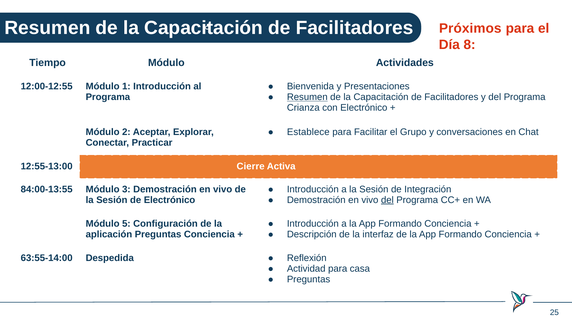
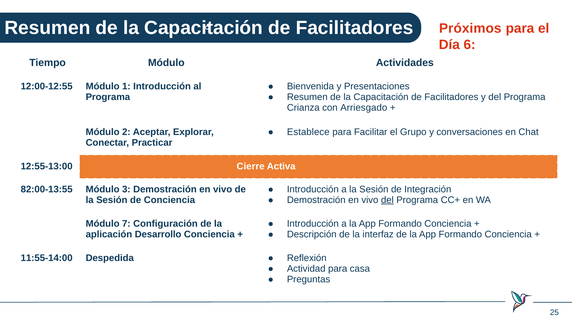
8: 8 -> 6
Resumen at (307, 97) underline: present -> none
con Electrónico: Electrónico -> Arriesgado
84:00-13:55: 84:00-13:55 -> 82:00-13:55
de Electrónico: Electrónico -> Conciencia
5: 5 -> 7
aplicación Preguntas: Preguntas -> Desarrollo
63:55-14:00: 63:55-14:00 -> 11:55-14:00
